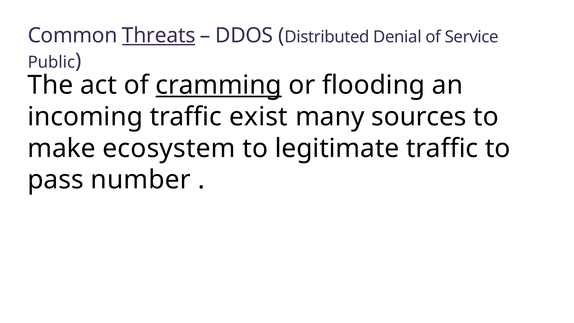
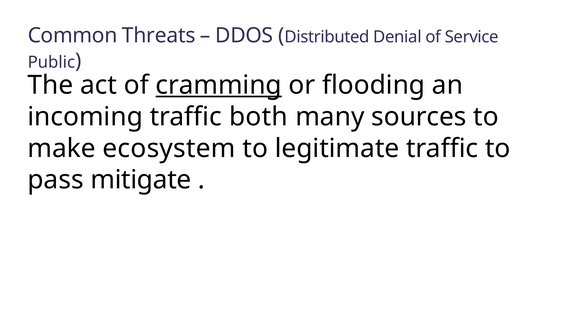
Threats underline: present -> none
exist: exist -> both
number: number -> mitigate
